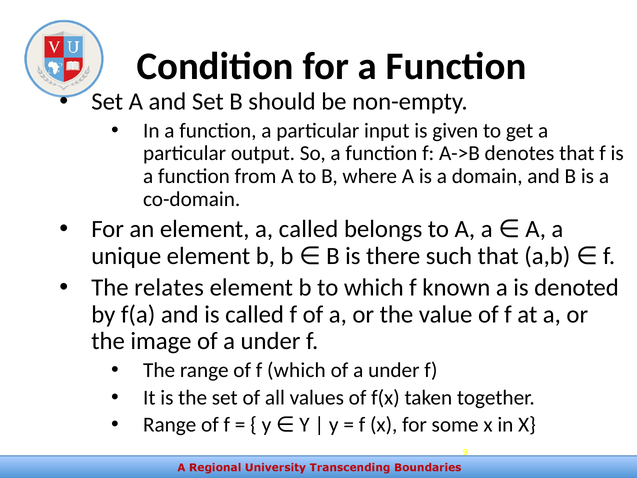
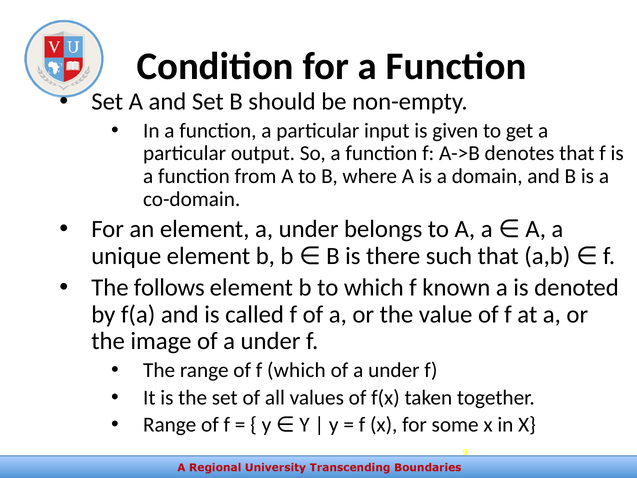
element a called: called -> under
relates: relates -> follows
